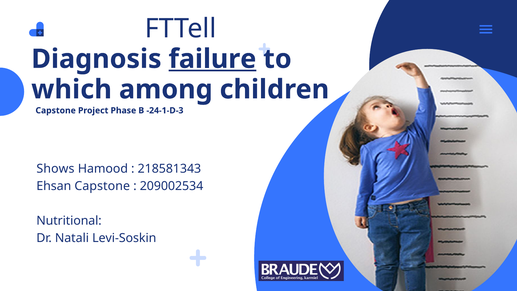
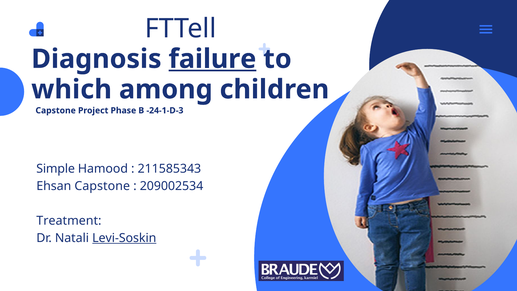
Shows: Shows -> Simple
218581343: 218581343 -> 211585343
Nutritional: Nutritional -> Treatment
Levi-Soskin underline: none -> present
